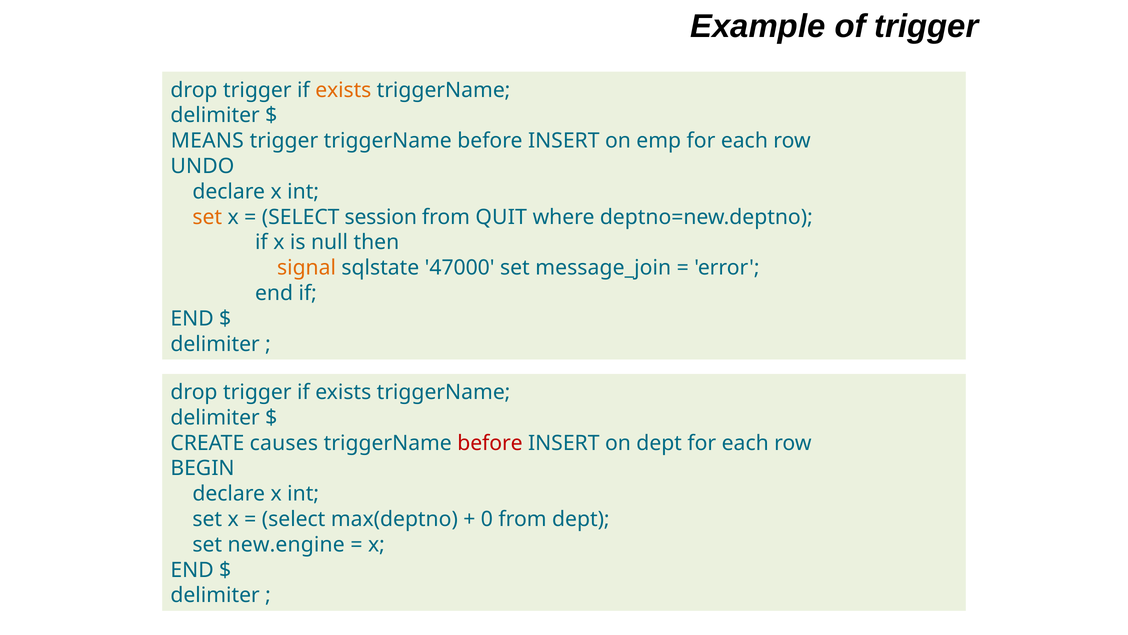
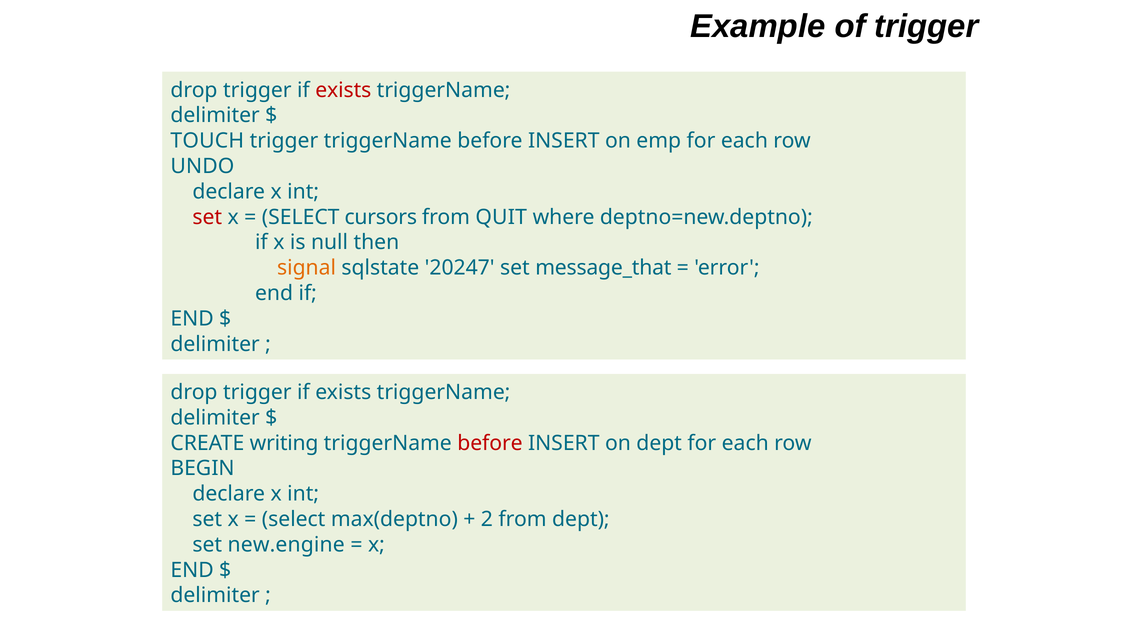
exists at (343, 90) colour: orange -> red
MEANS: MEANS -> TOUCH
set at (207, 217) colour: orange -> red
session: session -> cursors
47000: 47000 -> 20247
message_join: message_join -> message_that
causes: causes -> writing
0: 0 -> 2
